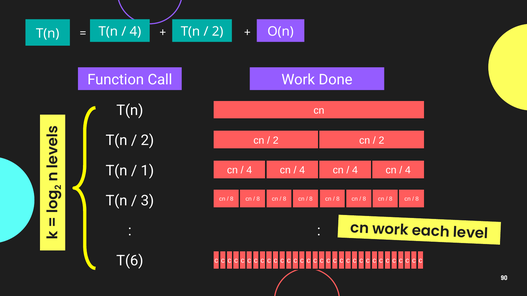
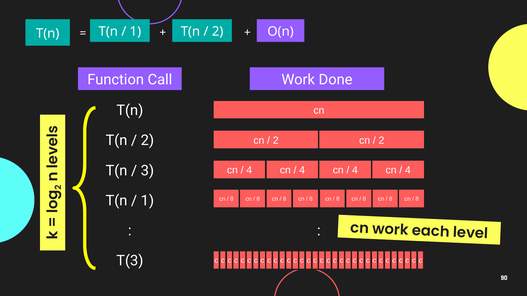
4 at (135, 32): 4 -> 1
1: 1 -> 3
3 at (147, 201): 3 -> 1
T(6: T(6 -> T(3
